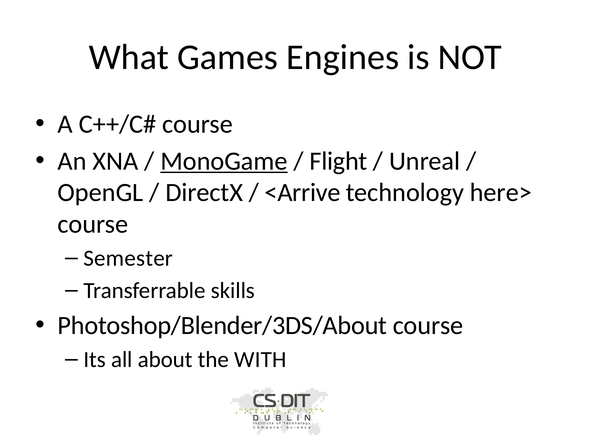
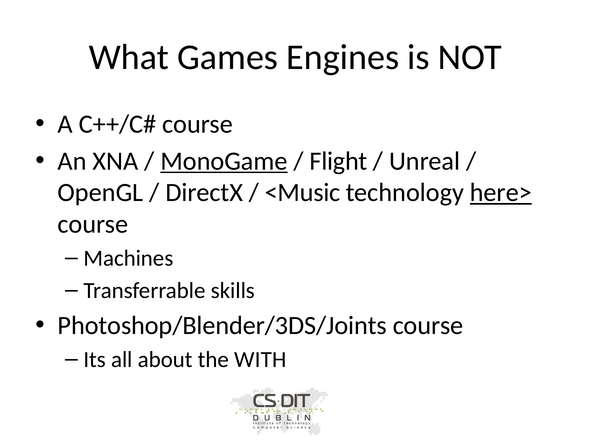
<Arrive: <Arrive -> <Music
here> underline: none -> present
Semester: Semester -> Machines
Photoshop/Blender/3DS/About: Photoshop/Blender/3DS/About -> Photoshop/Blender/3DS/Joints
